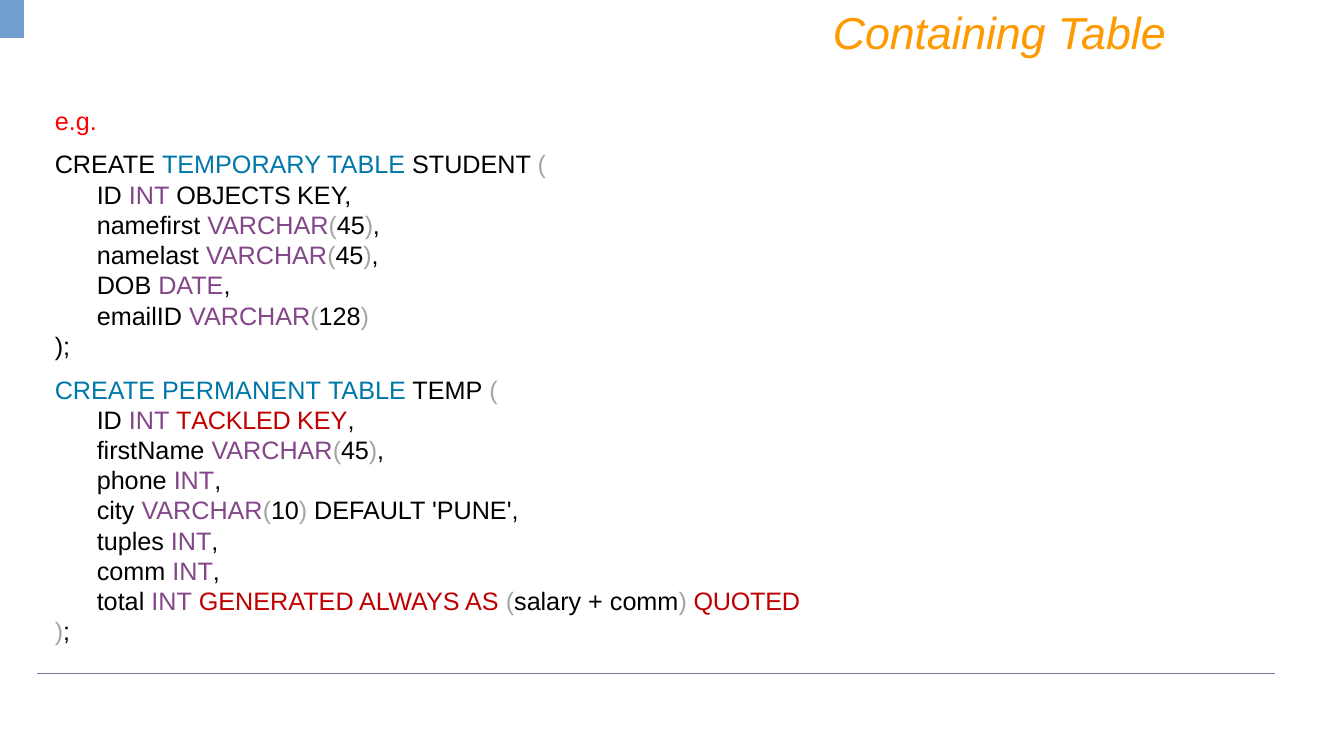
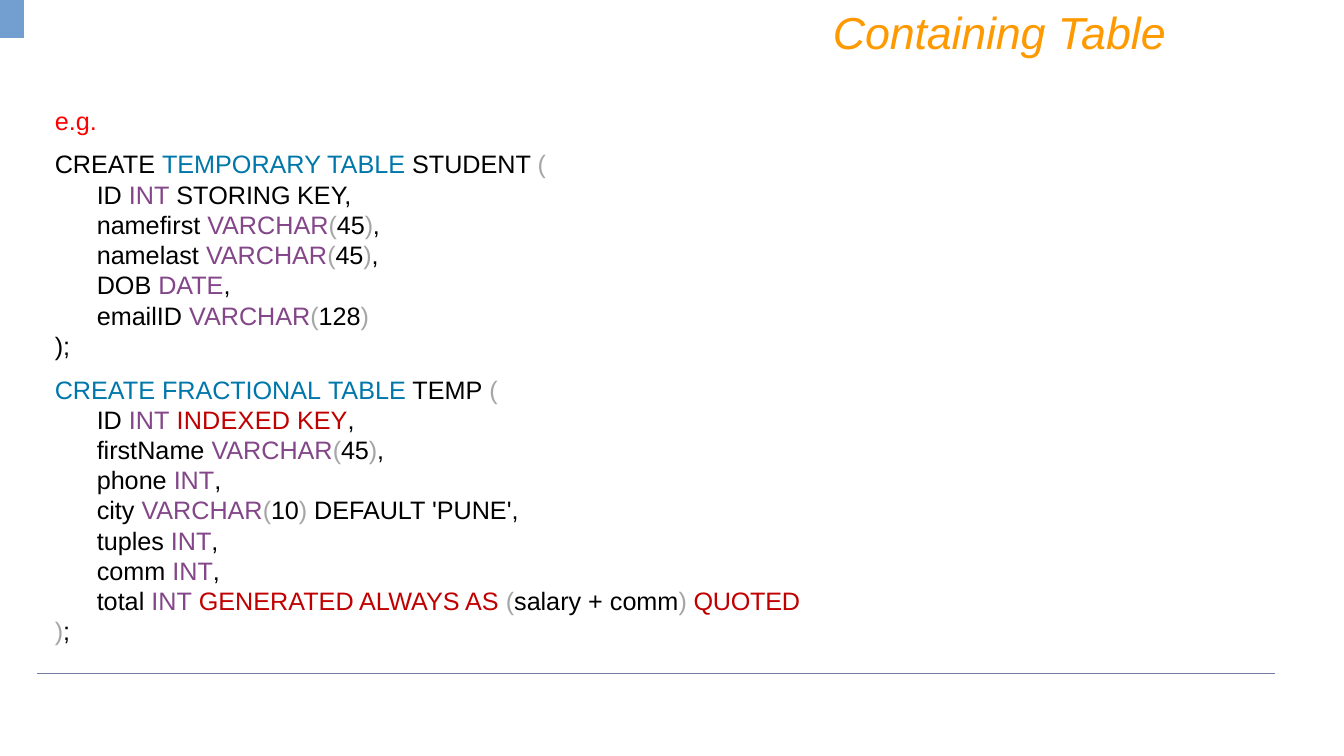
OBJECTS: OBJECTS -> STORING
PERMANENT: PERMANENT -> FRACTIONAL
TACKLED: TACKLED -> INDEXED
